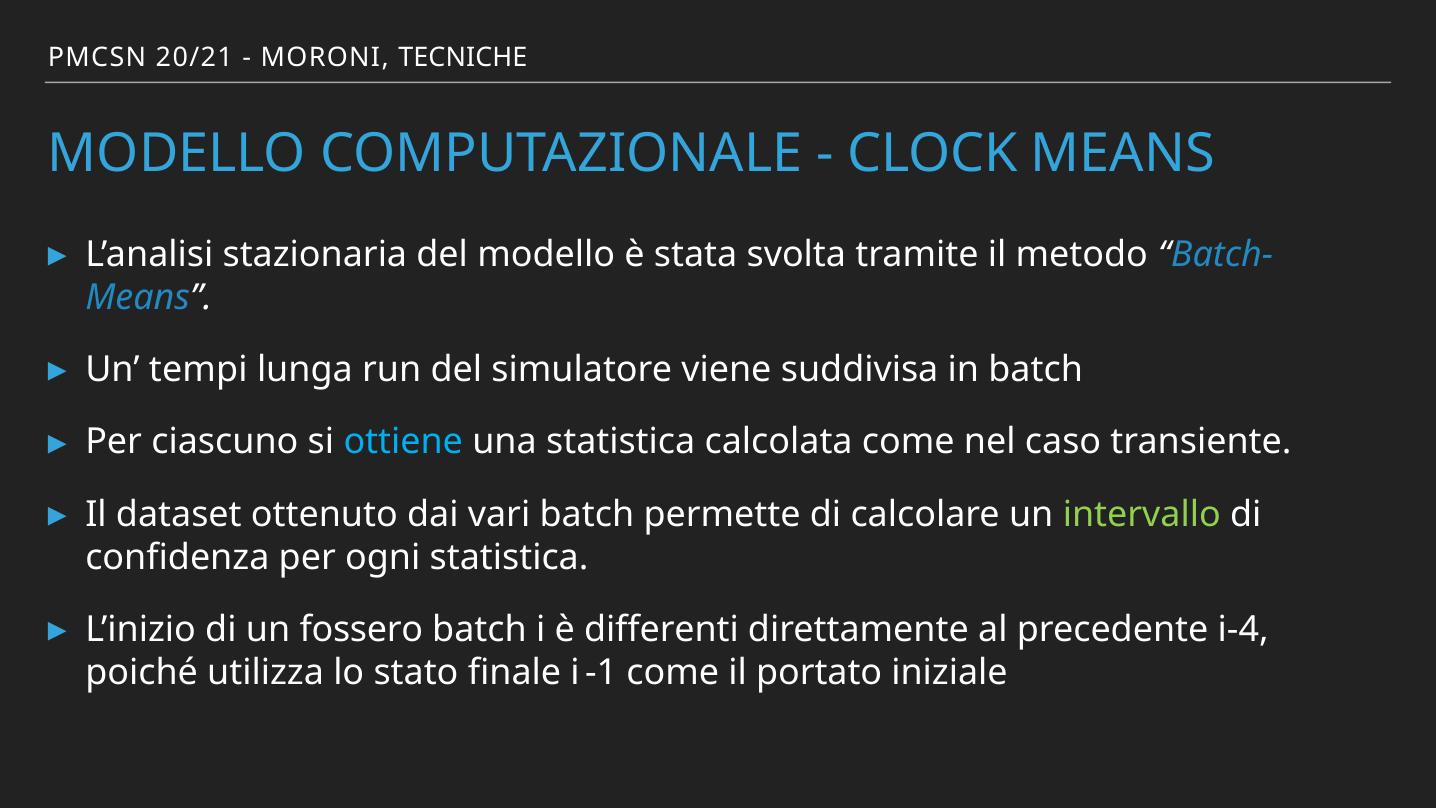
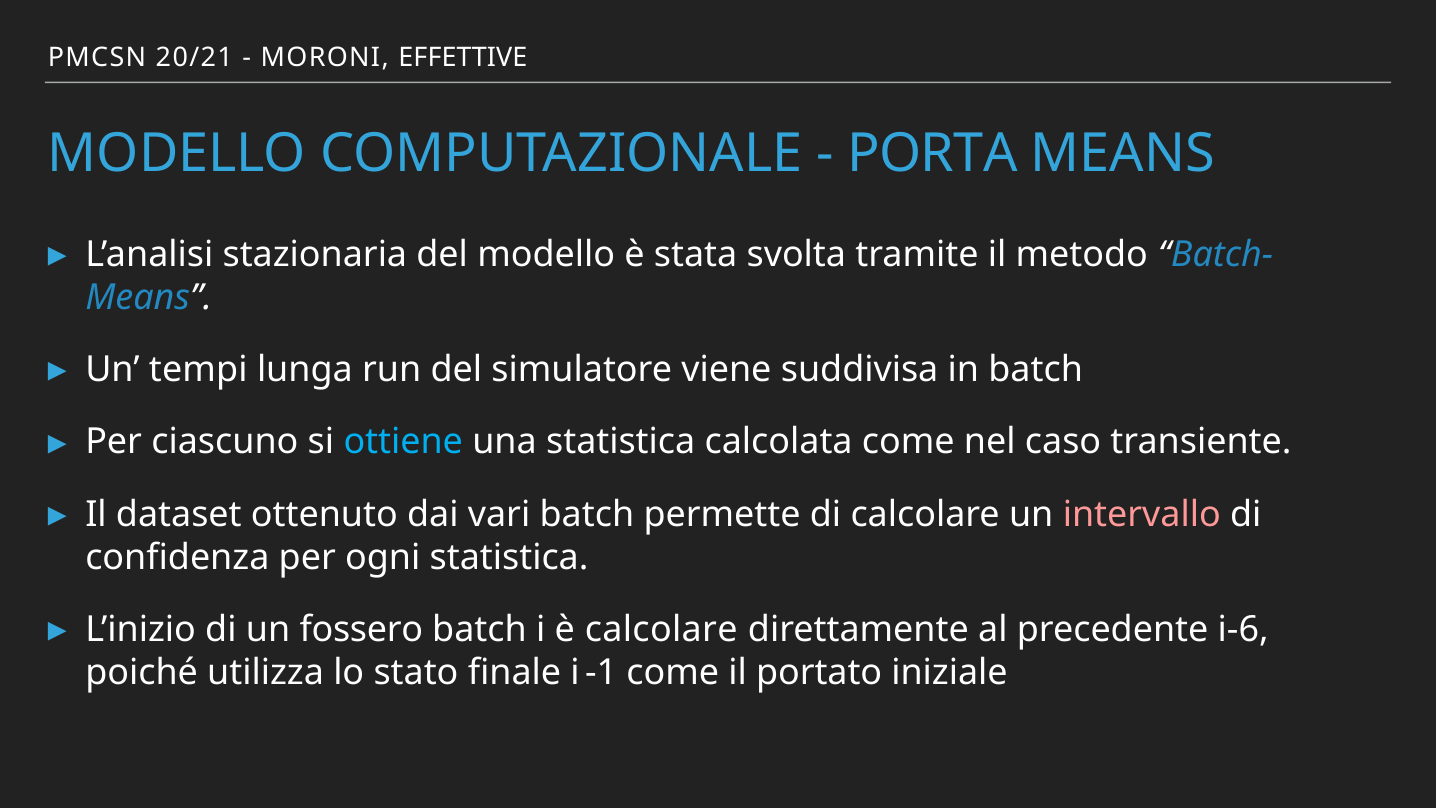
TECNICHE: TECNICHE -> EFFETTIVE
CLOCK: CLOCK -> PORTA
intervallo colour: light green -> pink
è differenti: differenti -> calcolare
i-4: i-4 -> i-6
